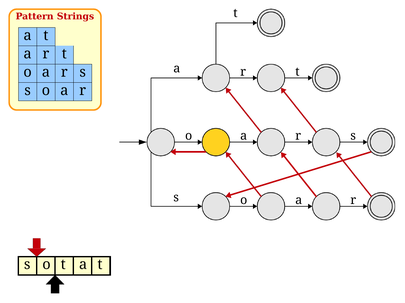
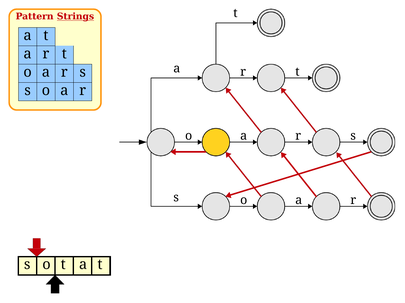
Strings underline: none -> present
